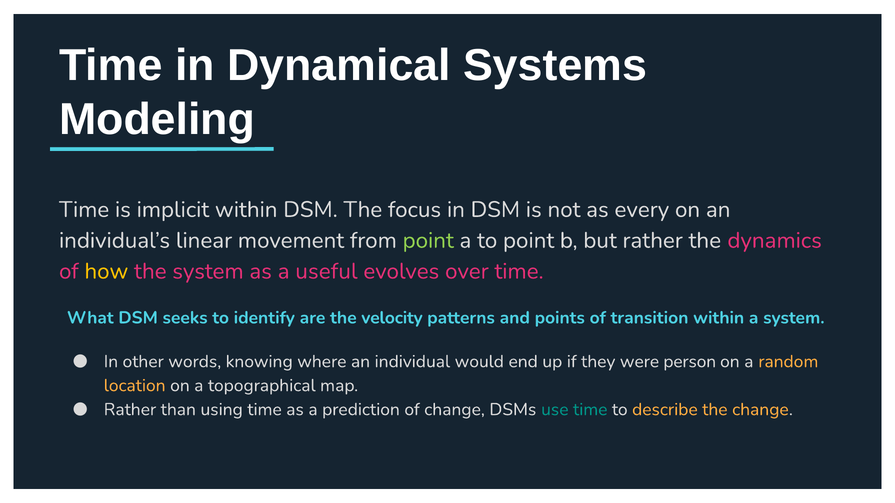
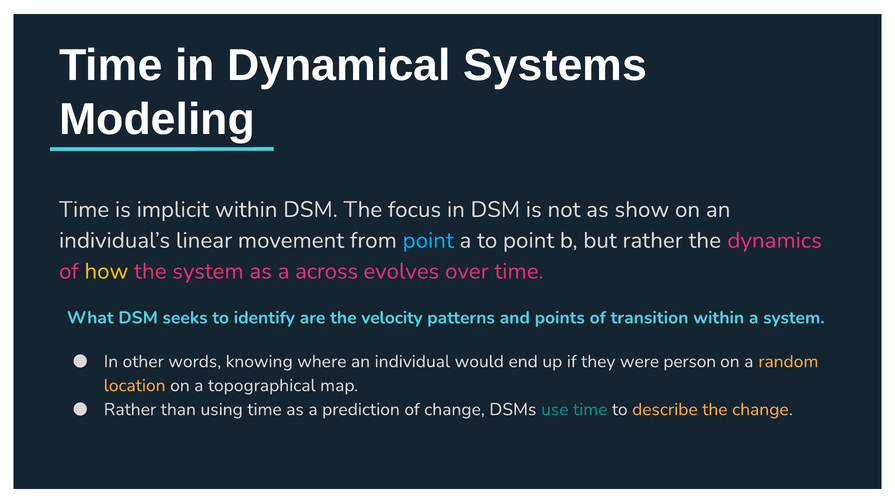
every: every -> show
point at (428, 241) colour: light green -> light blue
useful: useful -> across
